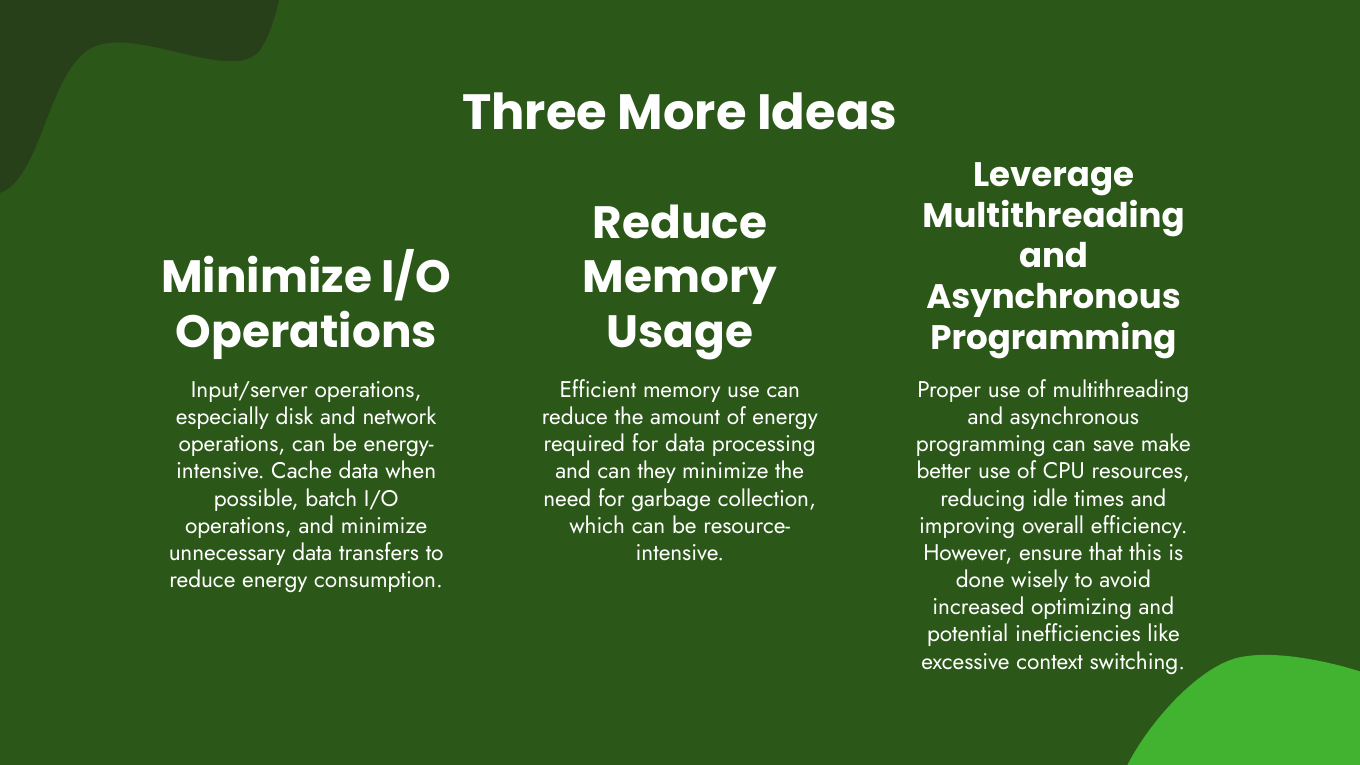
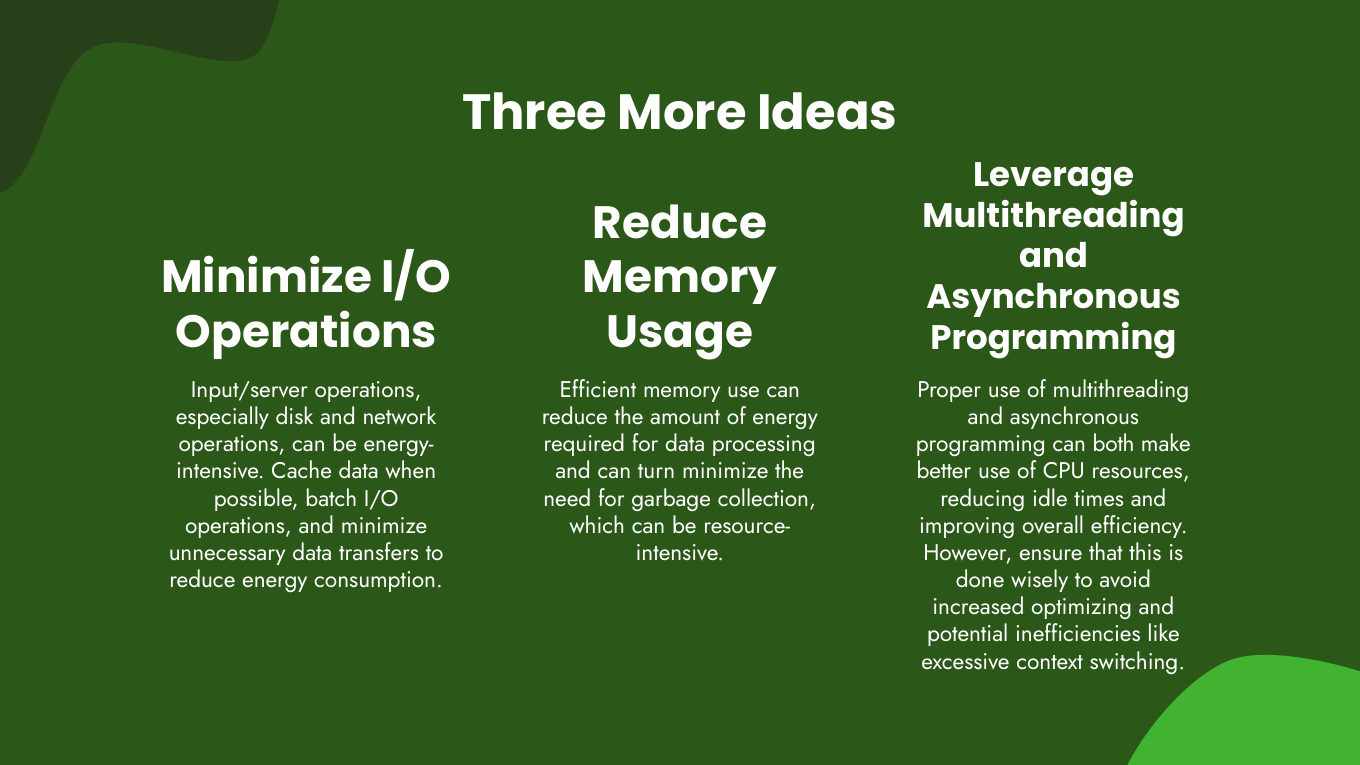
save: save -> both
they: they -> turn
